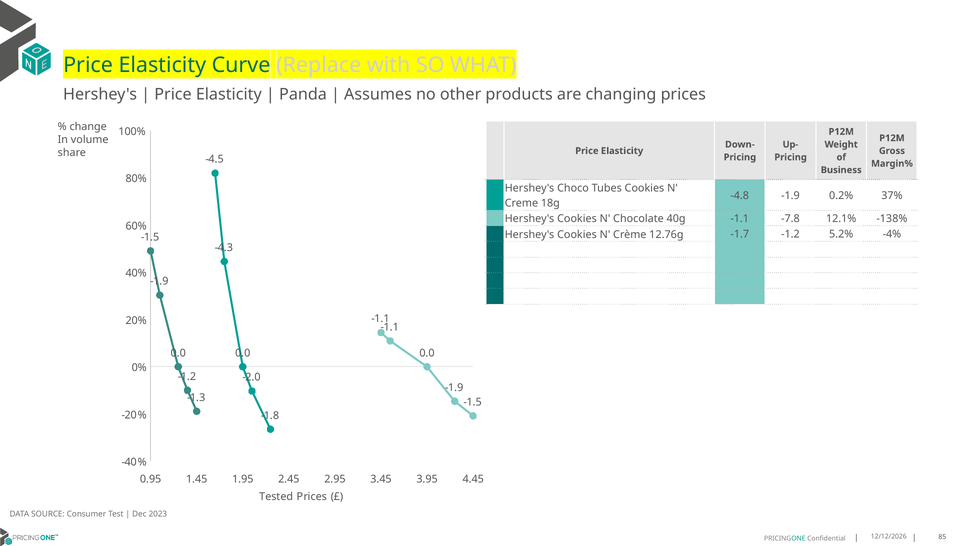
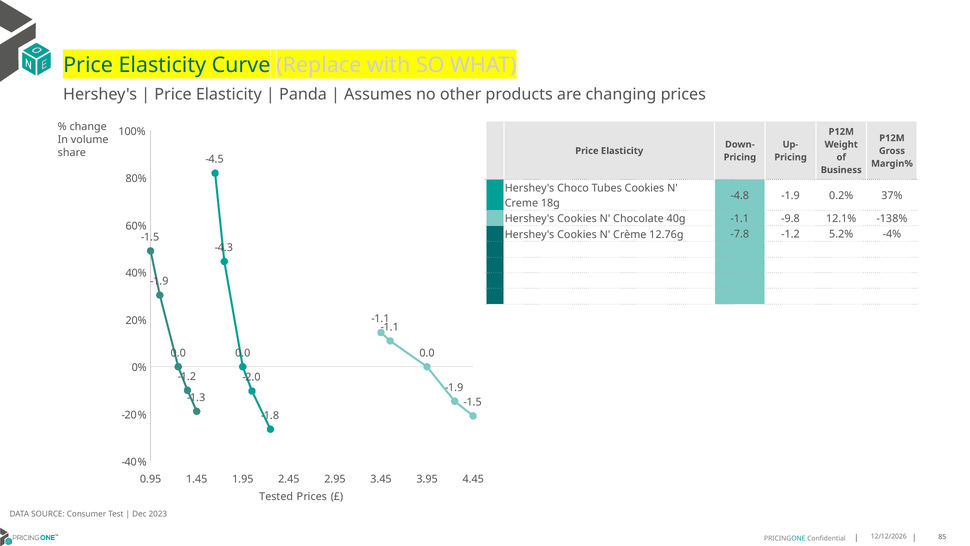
-7.8: -7.8 -> -9.8
-1.7: -1.7 -> -7.8
